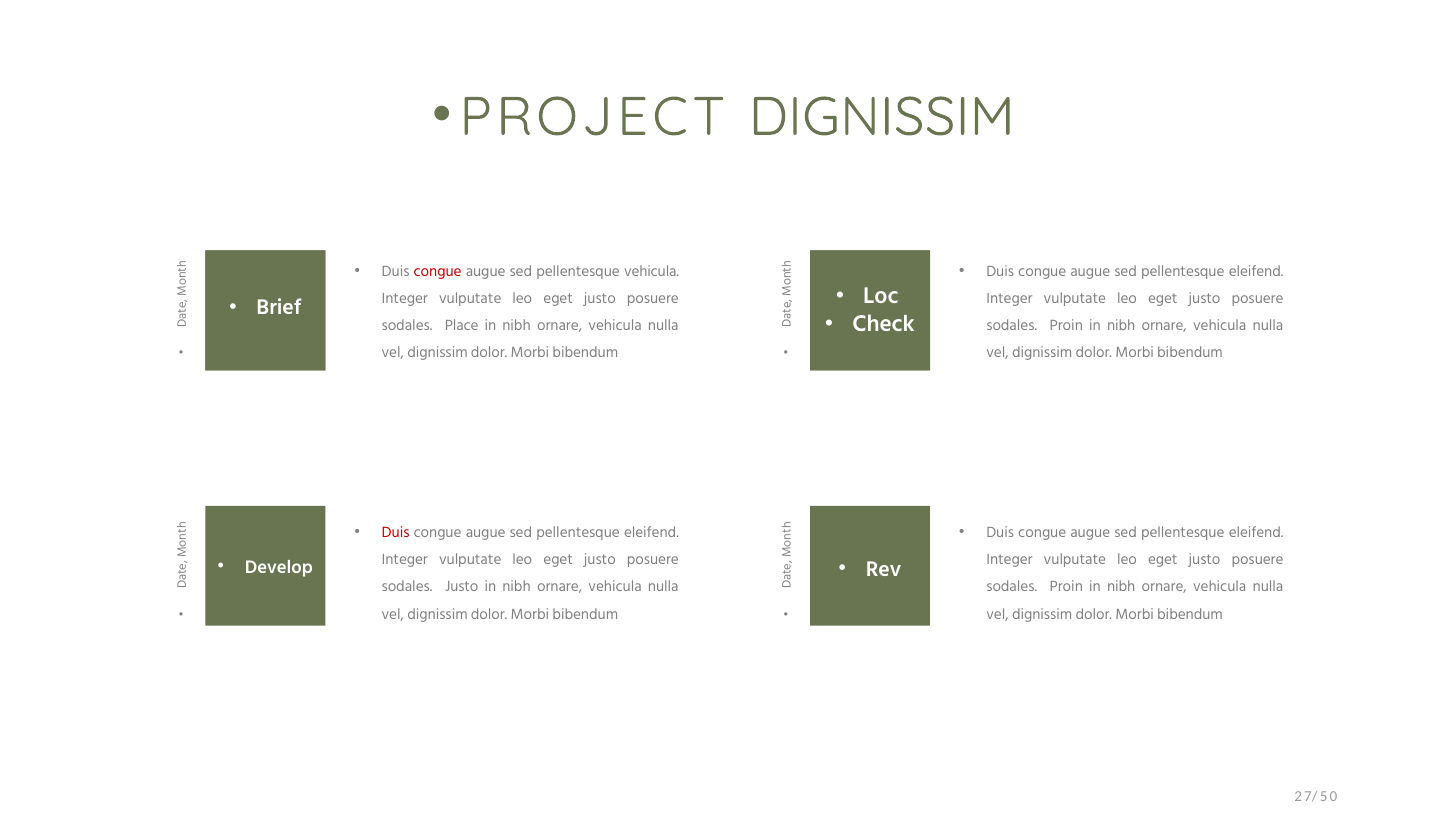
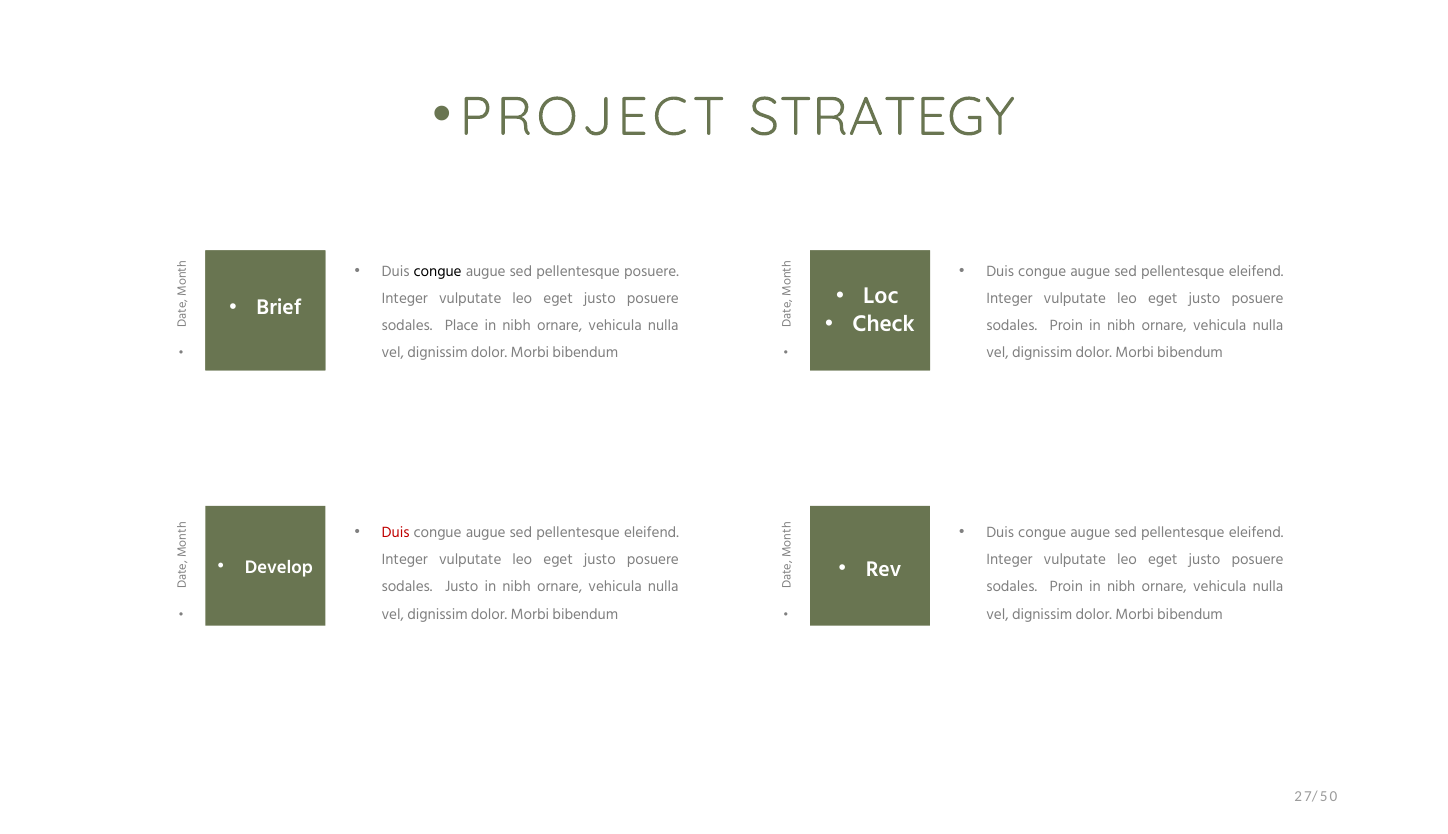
PROJECT DIGNISSIM: DIGNISSIM -> STRATEGY
congue at (438, 271) colour: red -> black
pellentesque vehicula: vehicula -> posuere
